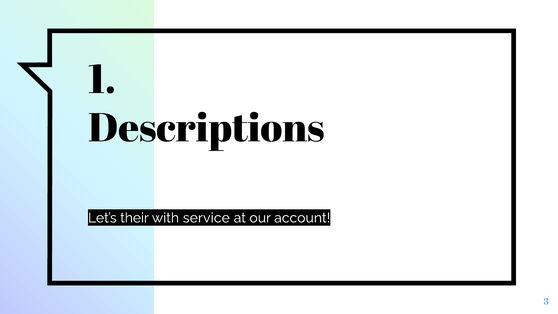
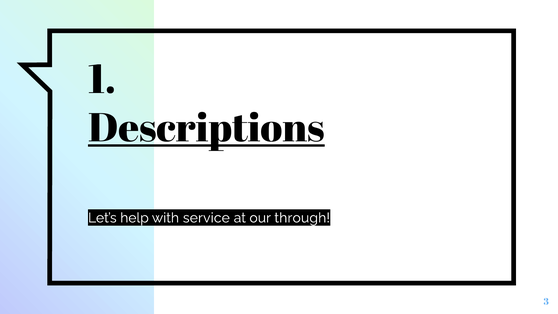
Descriptions underline: none -> present
their: their -> help
account: account -> through
